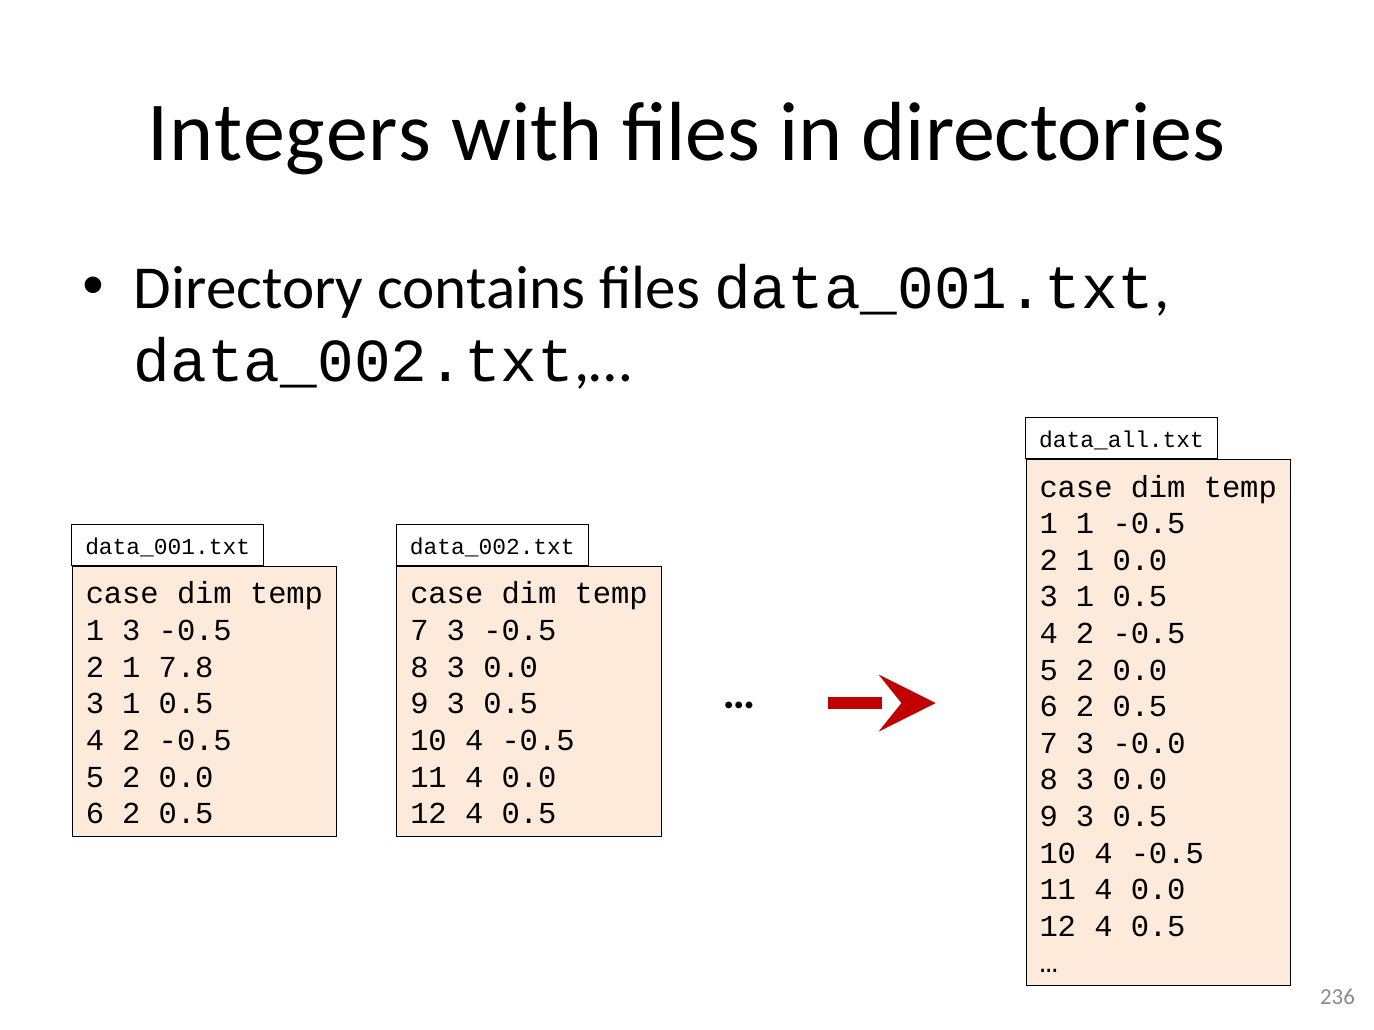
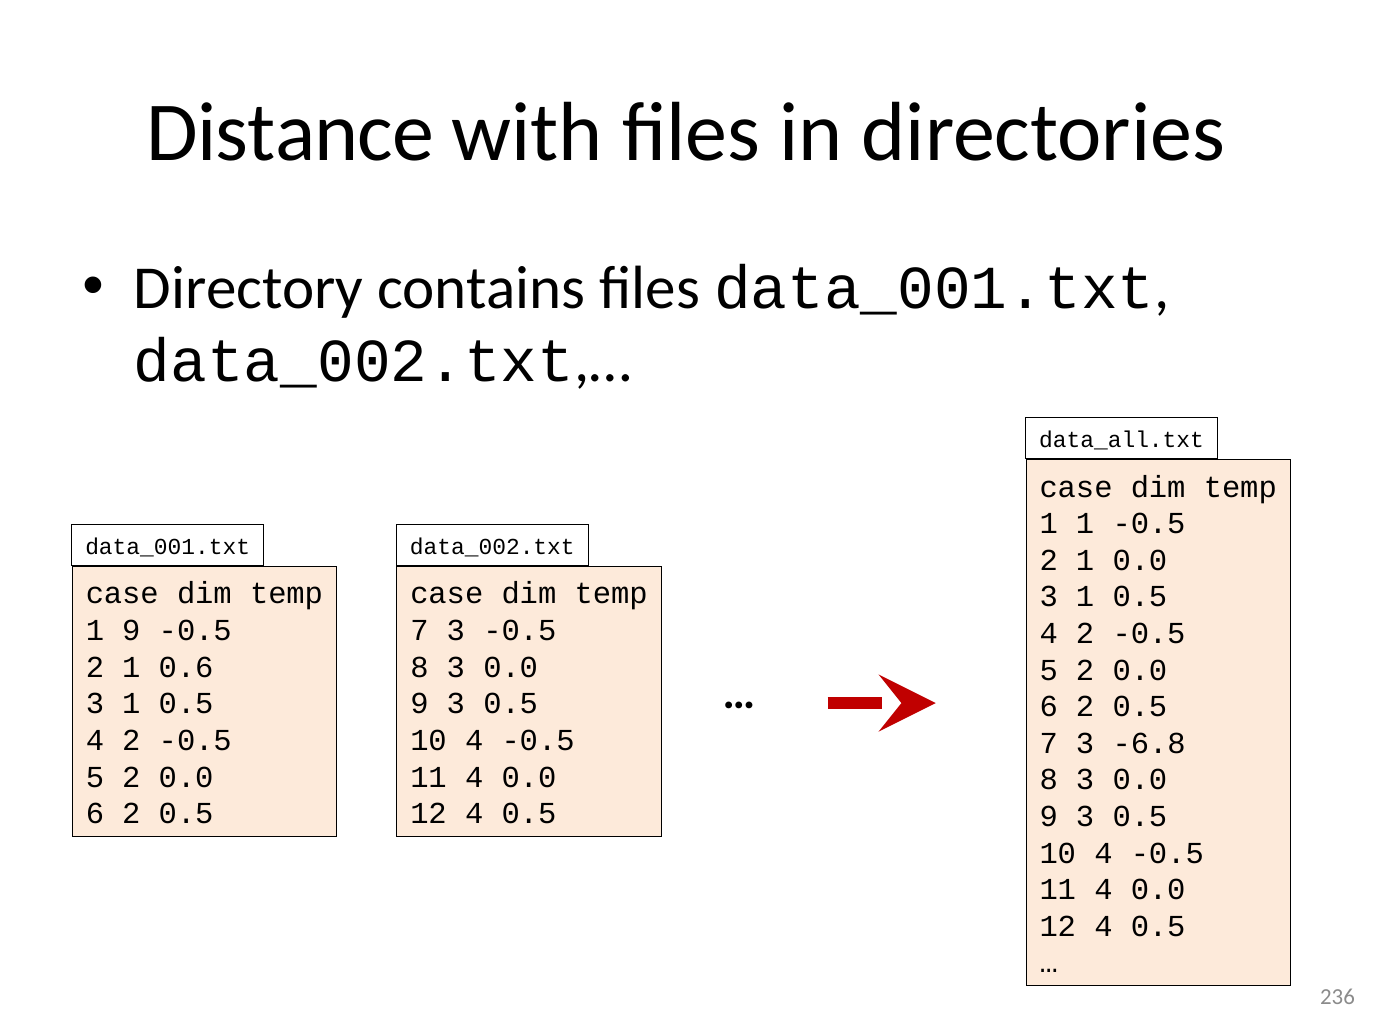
Integers: Integers -> Distance
1 3: 3 -> 9
7.8: 7.8 -> 0.6
-0.0: -0.0 -> -6.8
